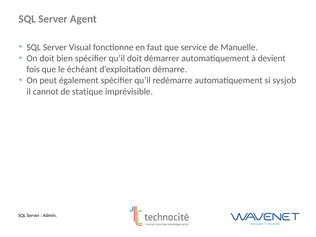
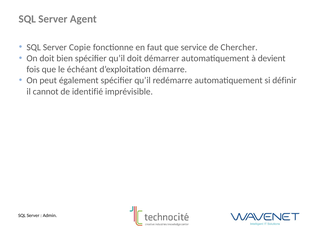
Visual: Visual -> Copie
Manuelle: Manuelle -> Chercher
sysjob: sysjob -> définir
statique: statique -> identifié
